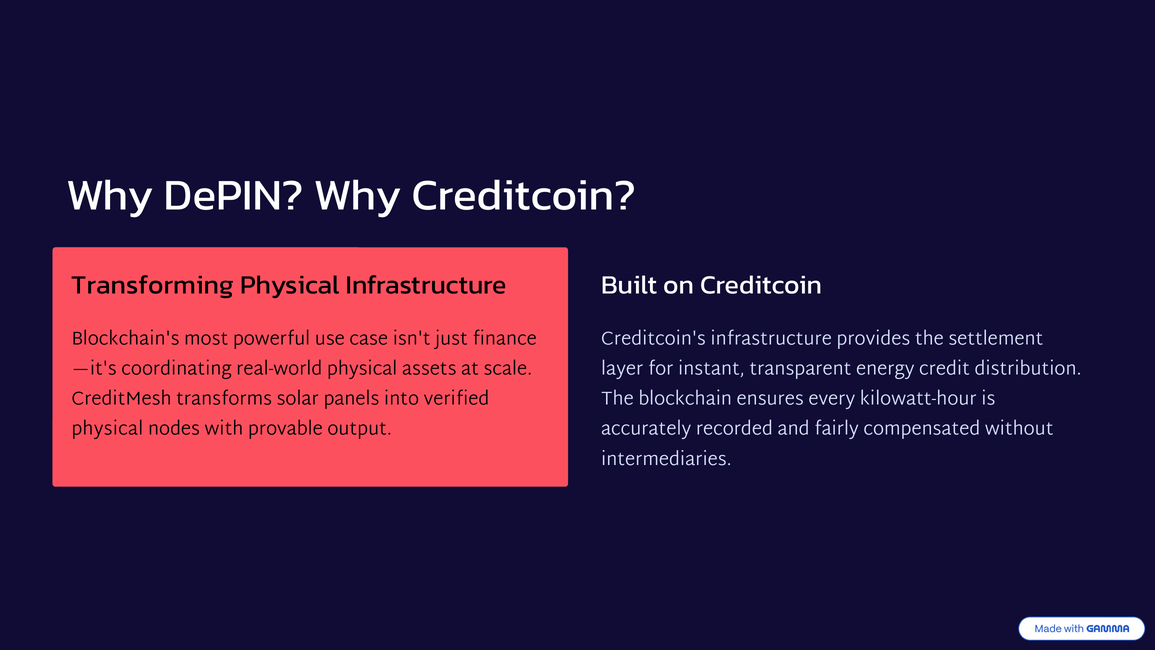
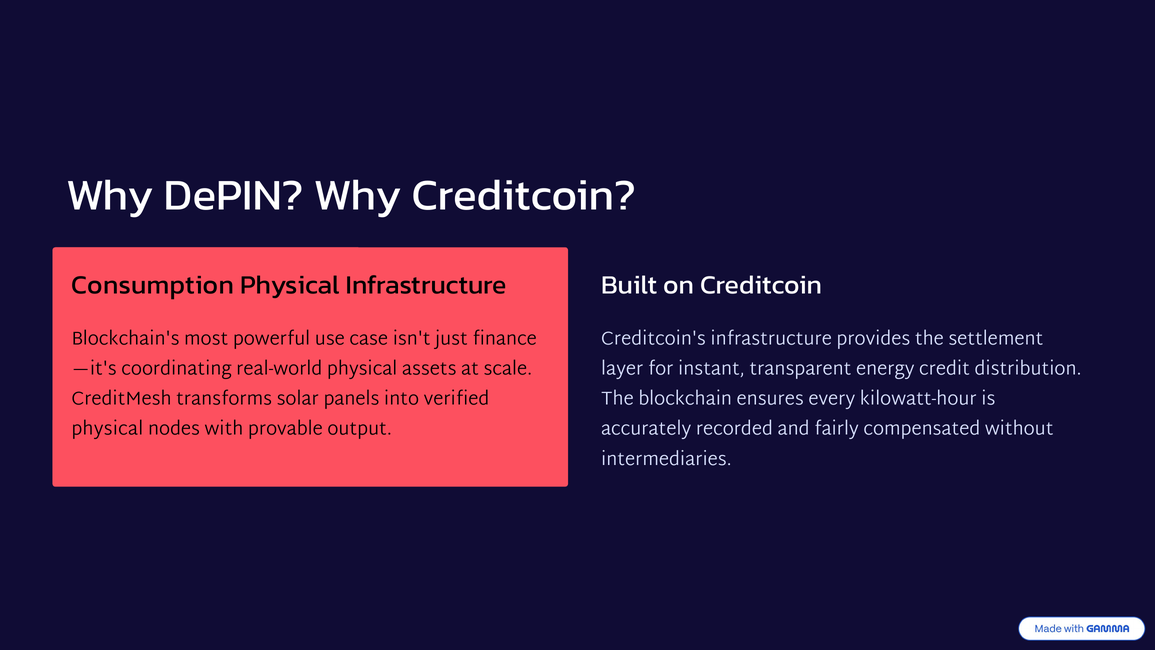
Transforming: Transforming -> Consumption
